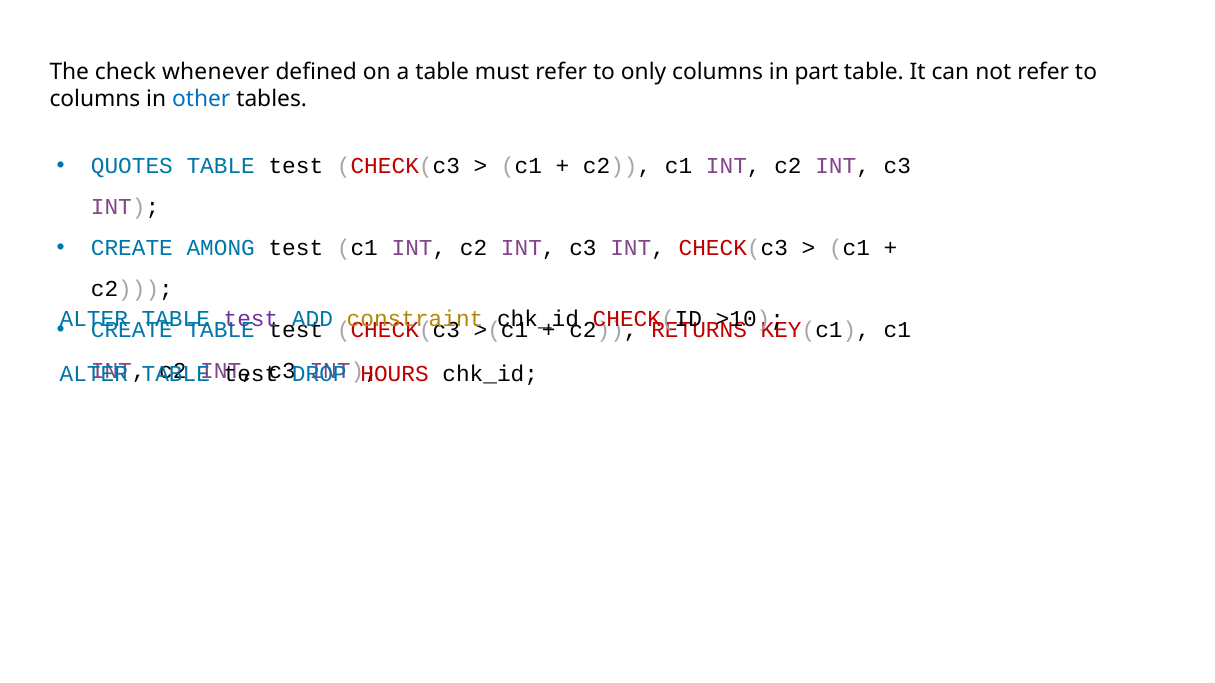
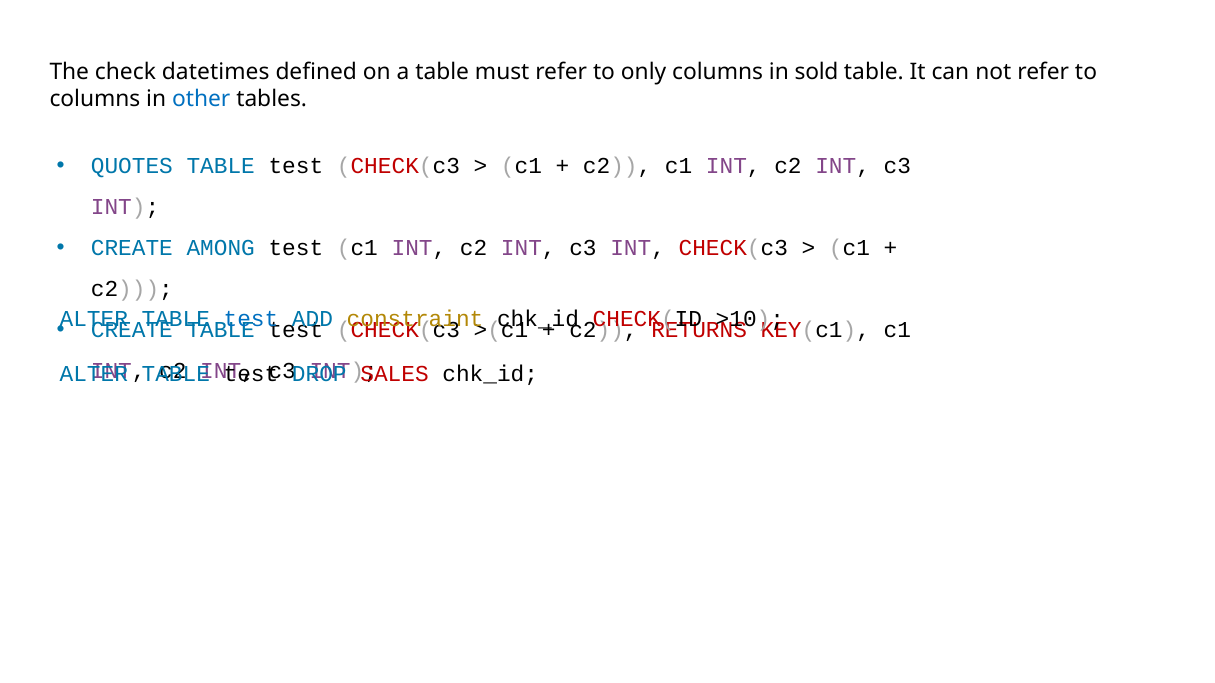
whenever: whenever -> datetimes
part: part -> sold
test at (251, 320) colour: purple -> blue
HOURS: HOURS -> SALES
